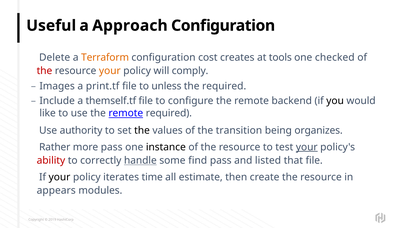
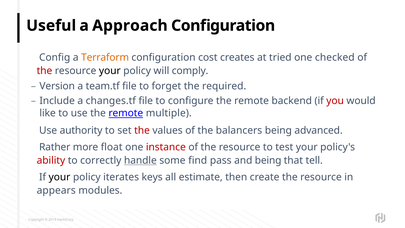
Delete: Delete -> Config
tools: tools -> tried
your at (110, 71) colour: orange -> black
Images: Images -> Version
print.tf: print.tf -> team.tf
unless: unless -> forget
themself.tf: themself.tf -> changes.tf
you colour: black -> red
remote required: required -> multiple
the at (142, 130) colour: black -> red
transition: transition -> balancers
organizes: organizes -> advanced
more pass: pass -> float
instance colour: black -> red
your at (307, 147) underline: present -> none
and listed: listed -> being
that file: file -> tell
time: time -> keys
